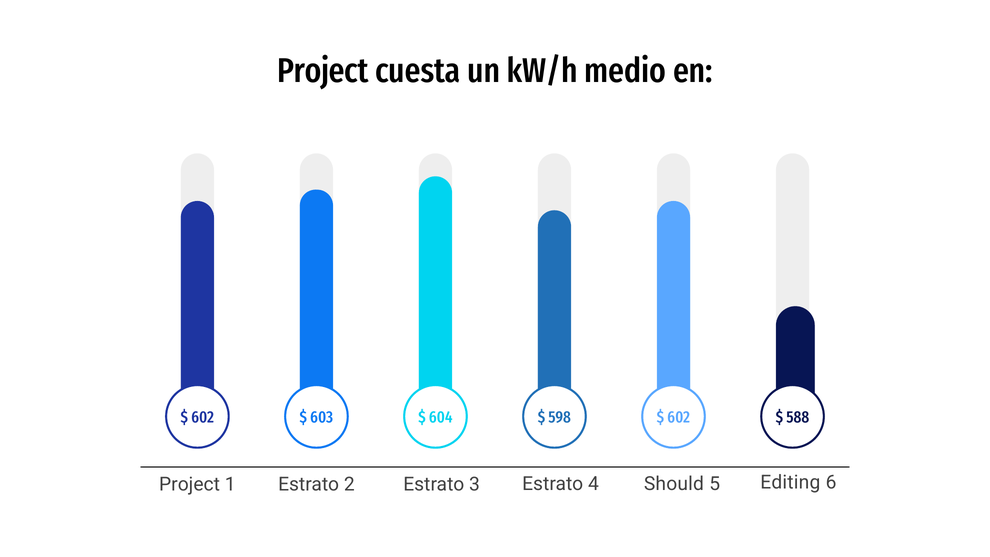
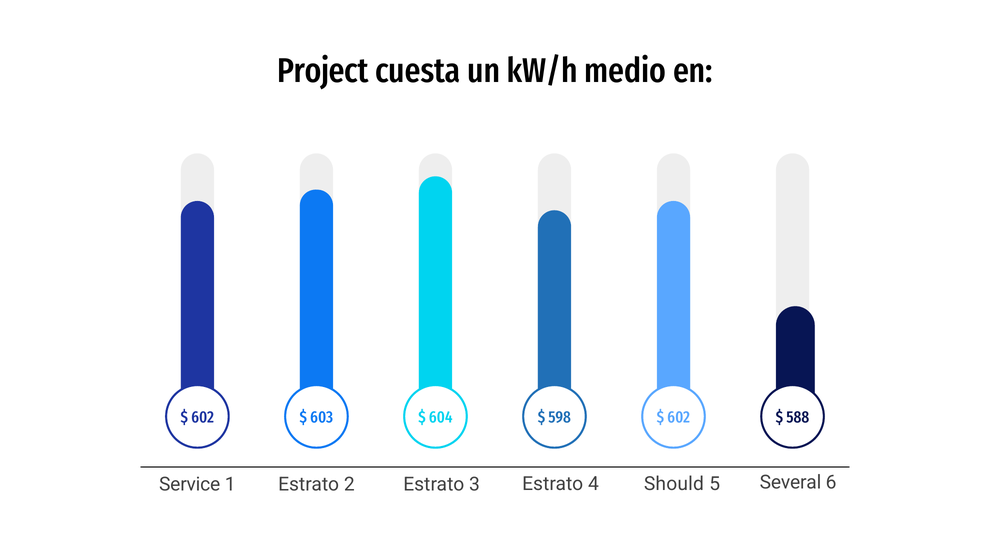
Editing: Editing -> Several
Project at (190, 484): Project -> Service
